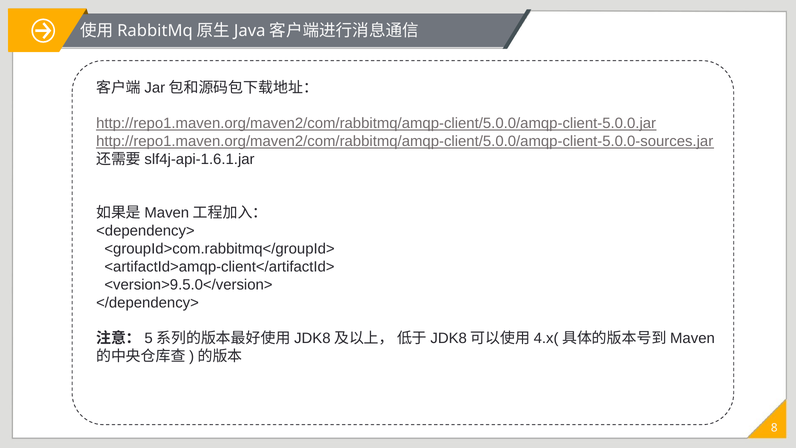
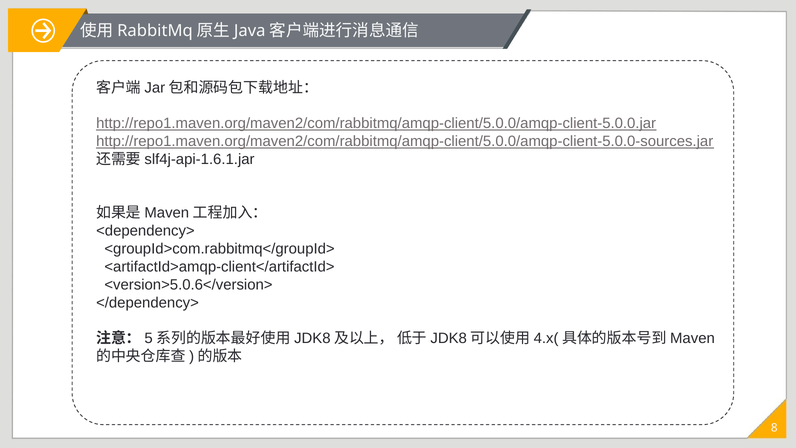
<version>9.5.0</version>: <version>9.5.0</version> -> <version>5.0.6</version>
